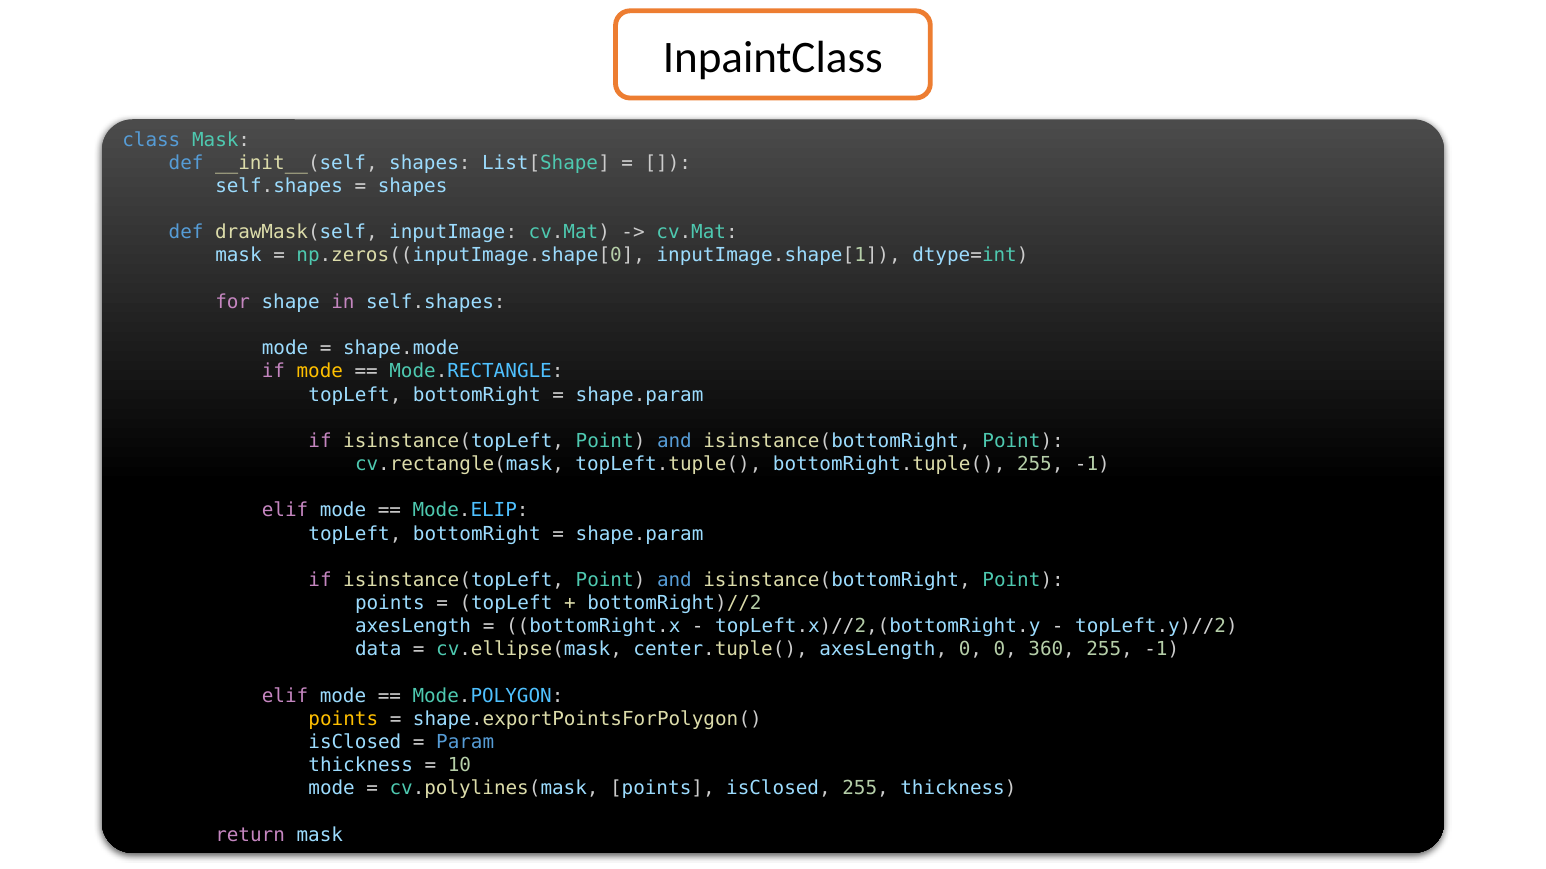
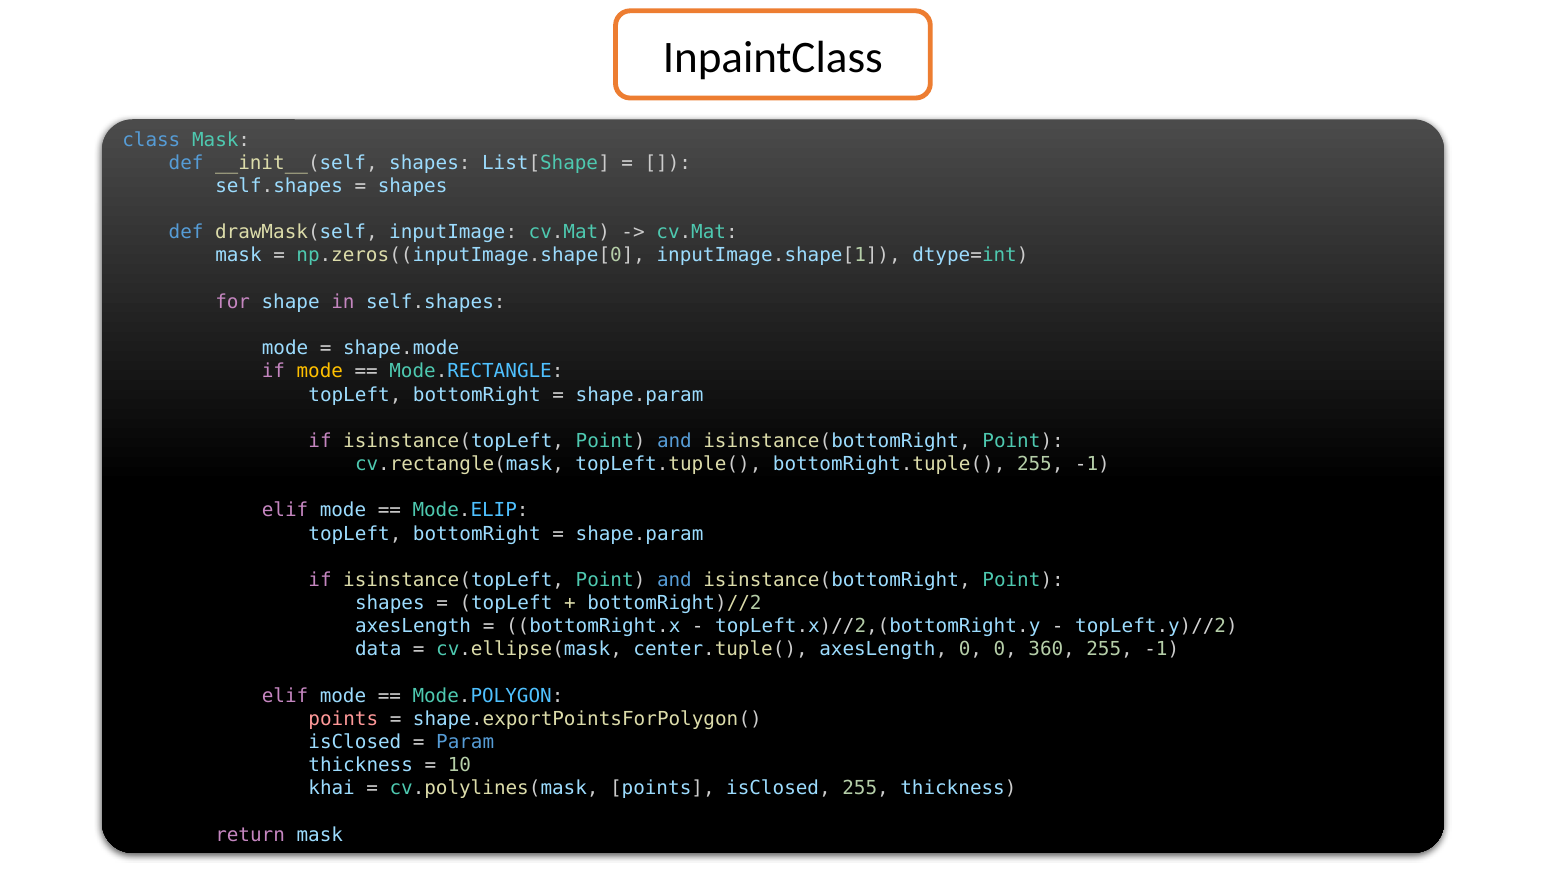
points at (390, 604): points -> shapes
points at (343, 720) colour: yellow -> pink
mode at (332, 789): mode -> khai
